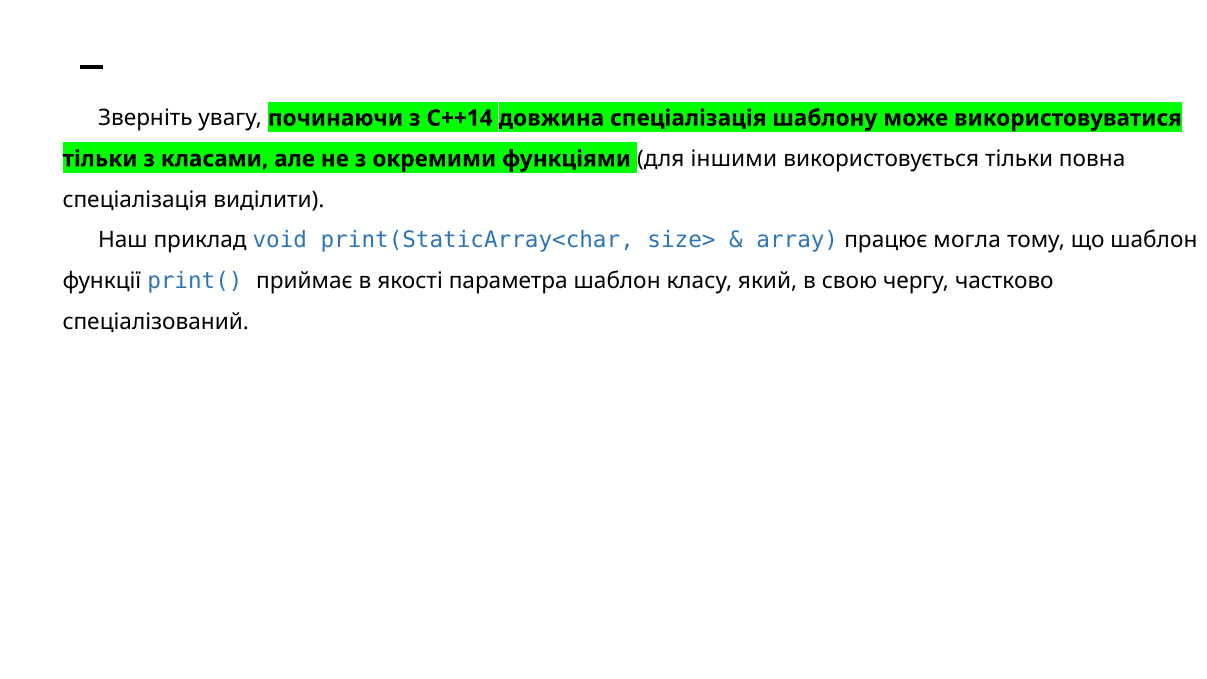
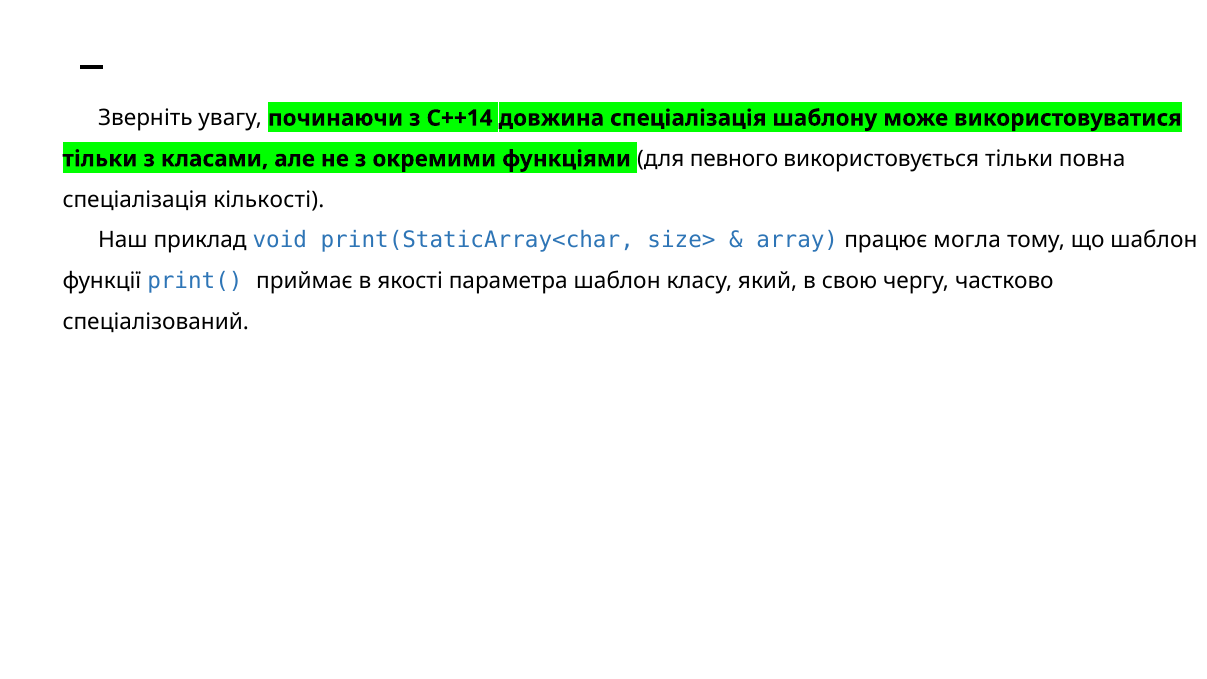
іншими: іншими -> певного
виділити: виділити -> кількості
